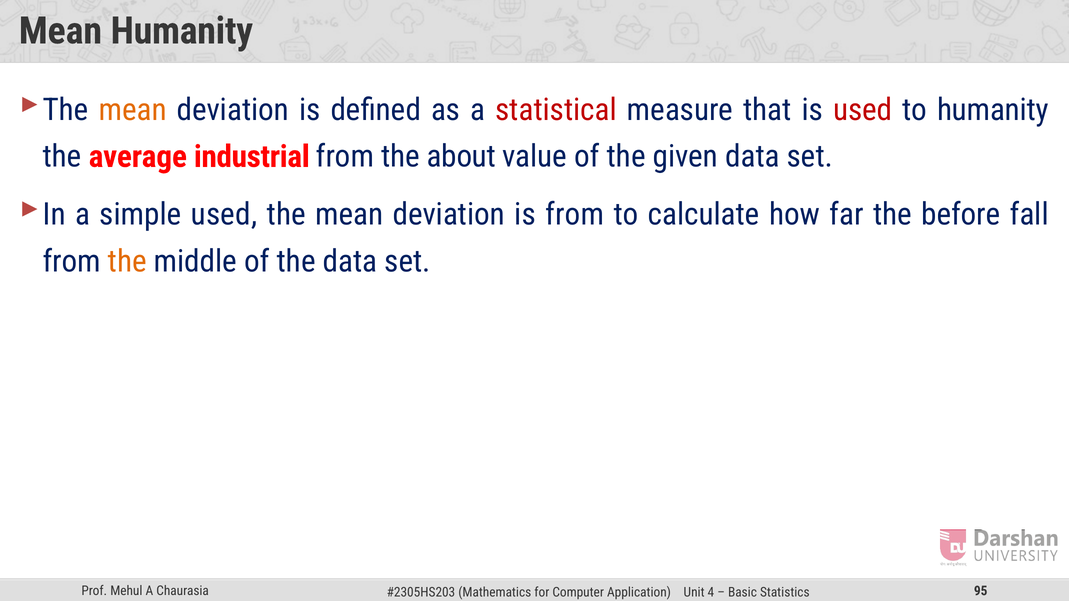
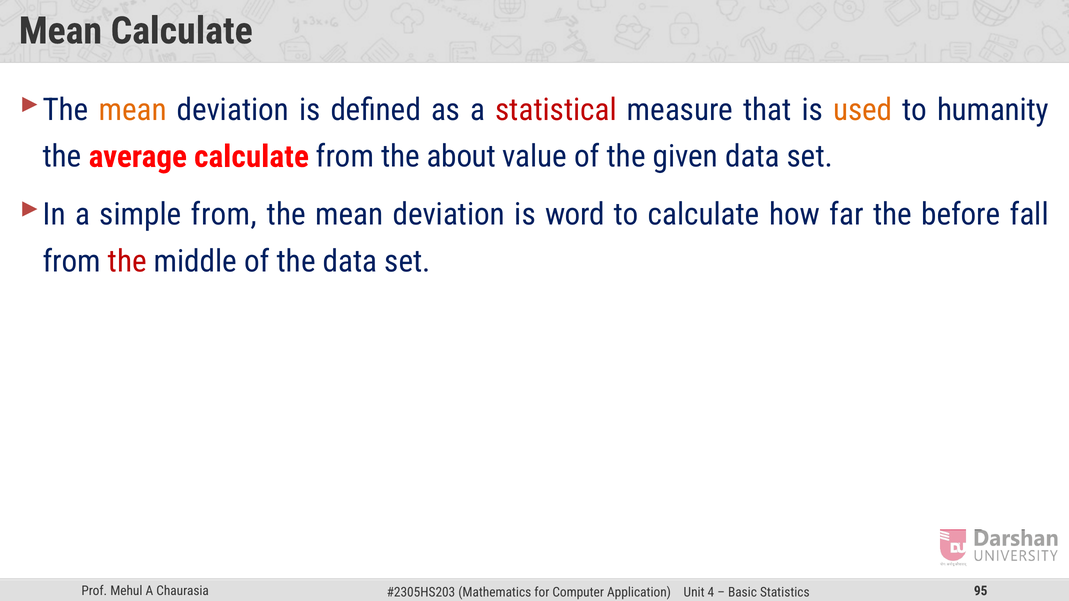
Mean Humanity: Humanity -> Calculate
used at (863, 110) colour: red -> orange
average industrial: industrial -> calculate
simple used: used -> from
is from: from -> word
the at (127, 261) colour: orange -> red
